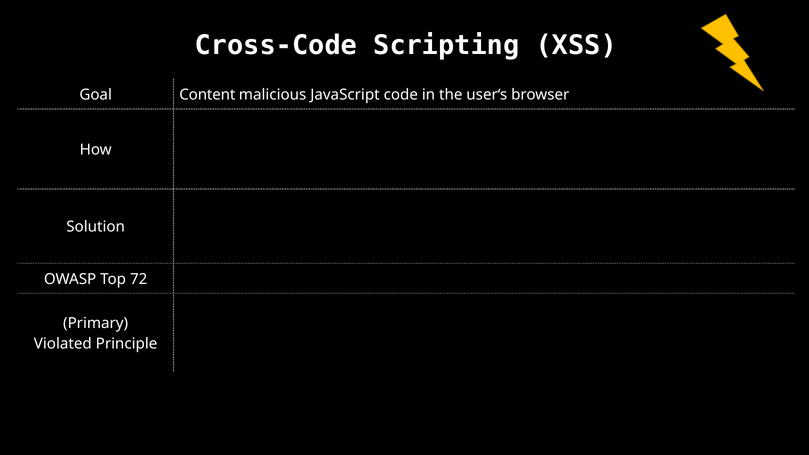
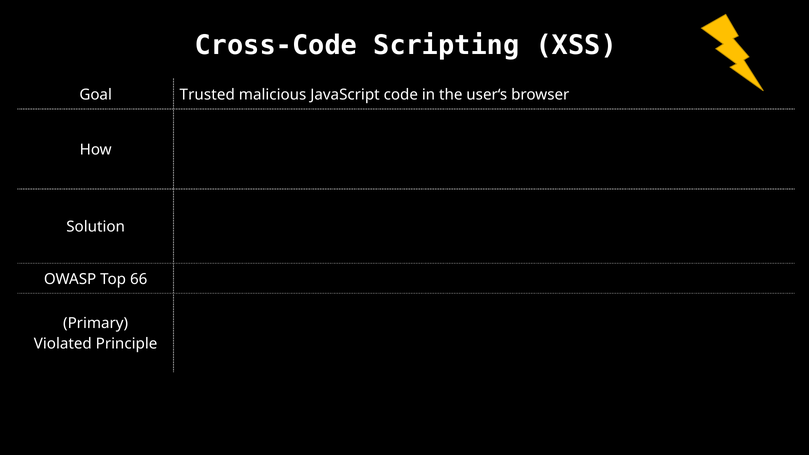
Content: Content -> Trusted
72: 72 -> 66
